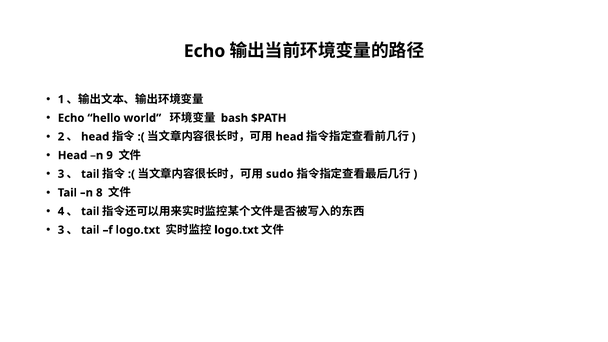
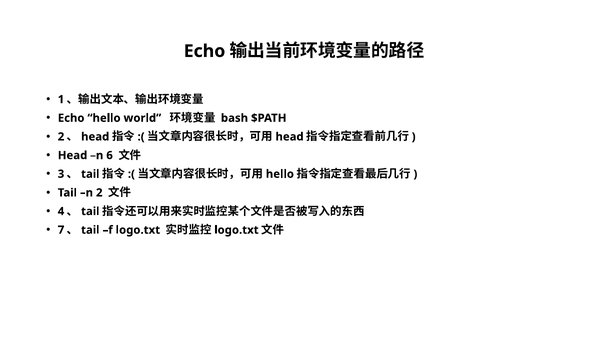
9: 9 -> 6
sudo at (280, 174): sudo -> hello
n 8: 8 -> 2
3 at (61, 230): 3 -> 7
